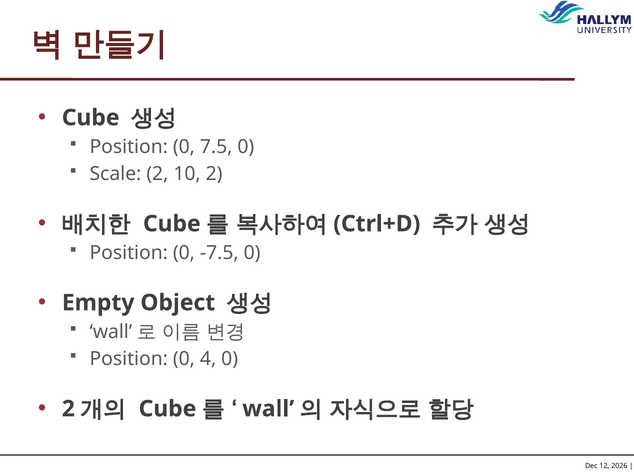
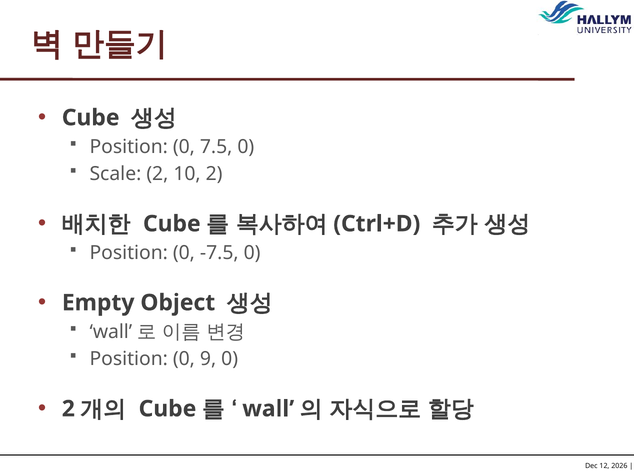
4: 4 -> 9
